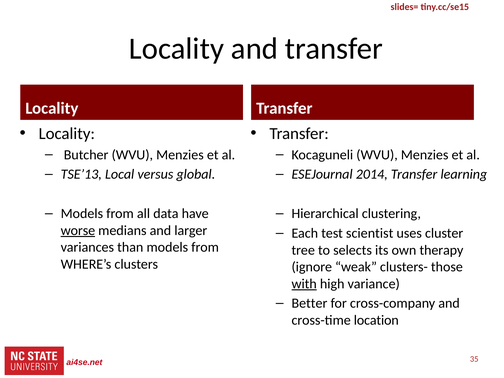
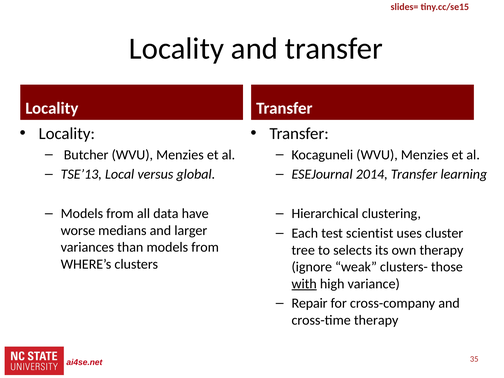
worse underline: present -> none
Better: Better -> Repair
cross-time location: location -> therapy
